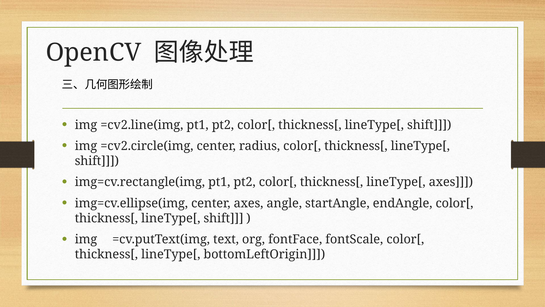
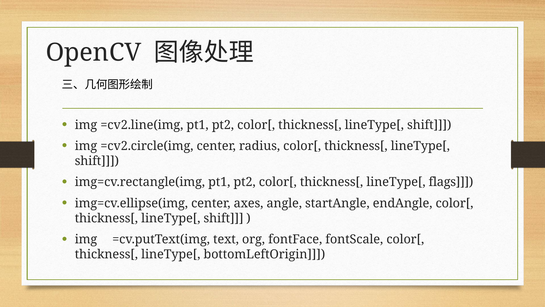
lineType[ axes: axes -> flags
